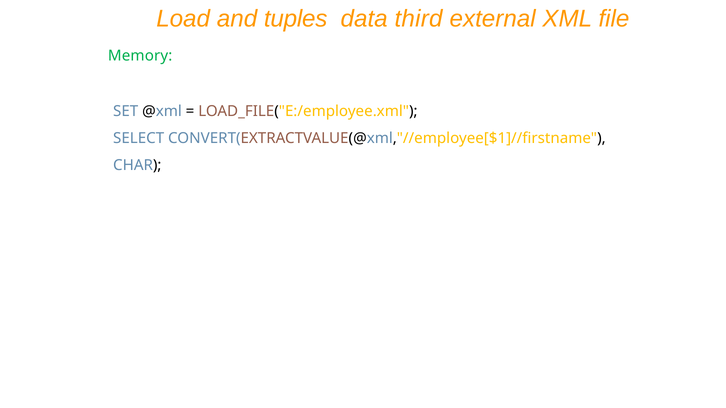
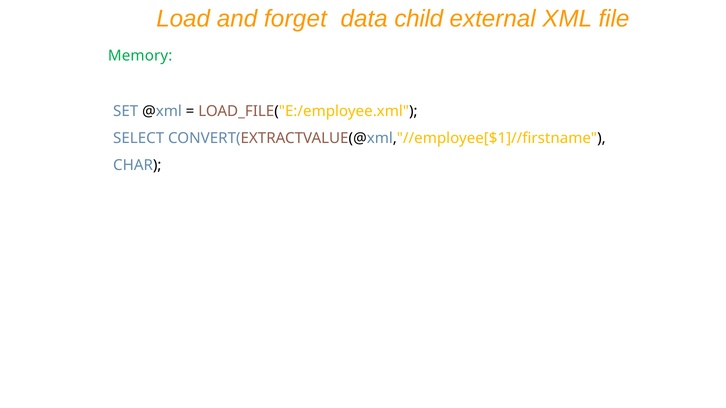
tuples: tuples -> forget
third: third -> child
